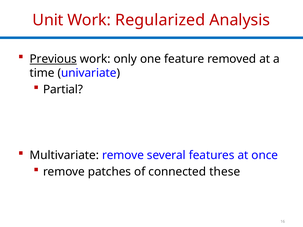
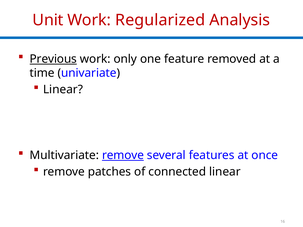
Partial at (63, 90): Partial -> Linear
remove at (123, 156) underline: none -> present
connected these: these -> linear
